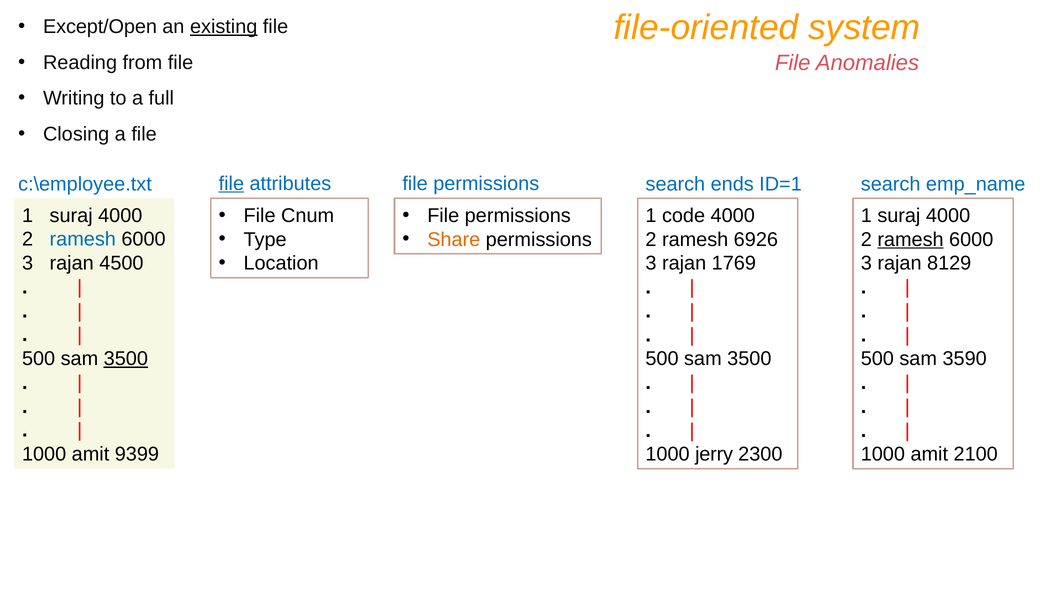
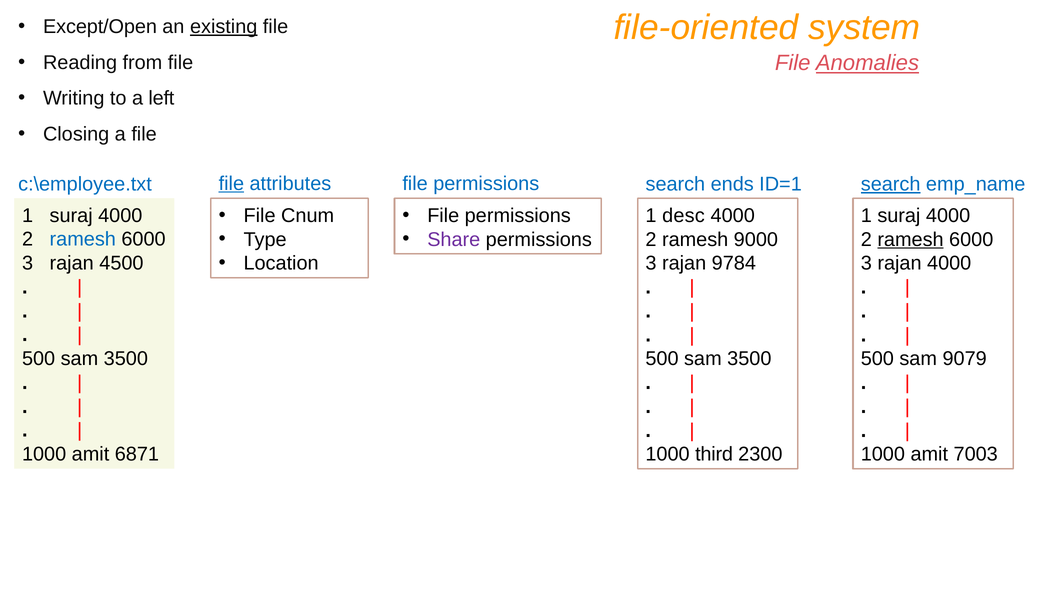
Anomalies underline: none -> present
full: full -> left
search at (891, 184) underline: none -> present
code: code -> desc
Share colour: orange -> purple
6926: 6926 -> 9000
1769: 1769 -> 9784
rajan 8129: 8129 -> 4000
3500 at (126, 359) underline: present -> none
3590: 3590 -> 9079
9399: 9399 -> 6871
jerry: jerry -> third
2100: 2100 -> 7003
